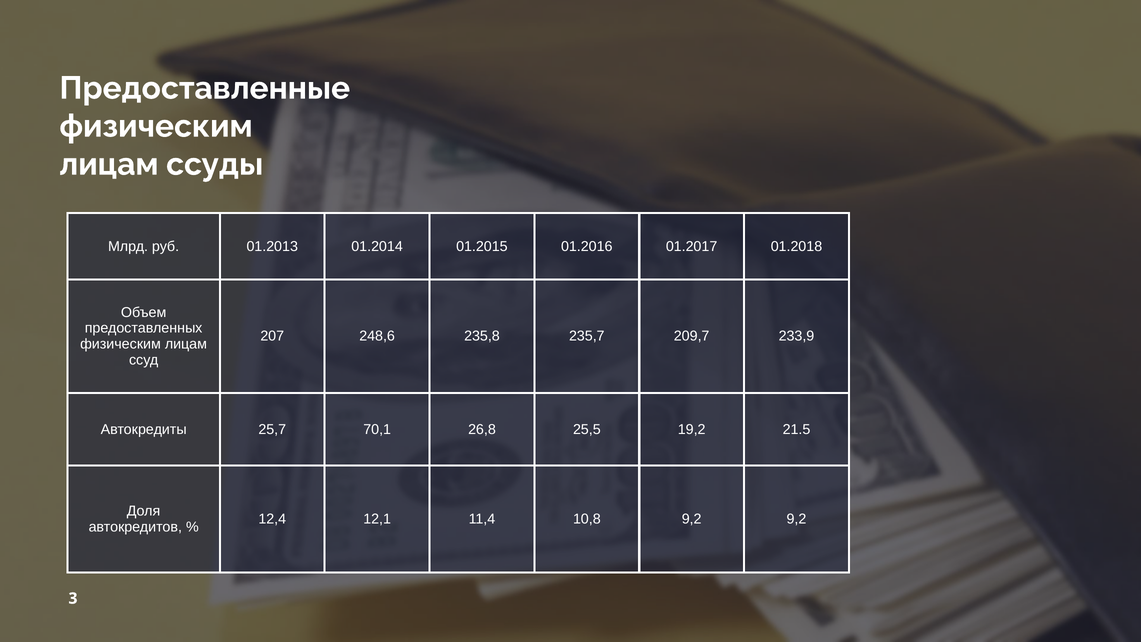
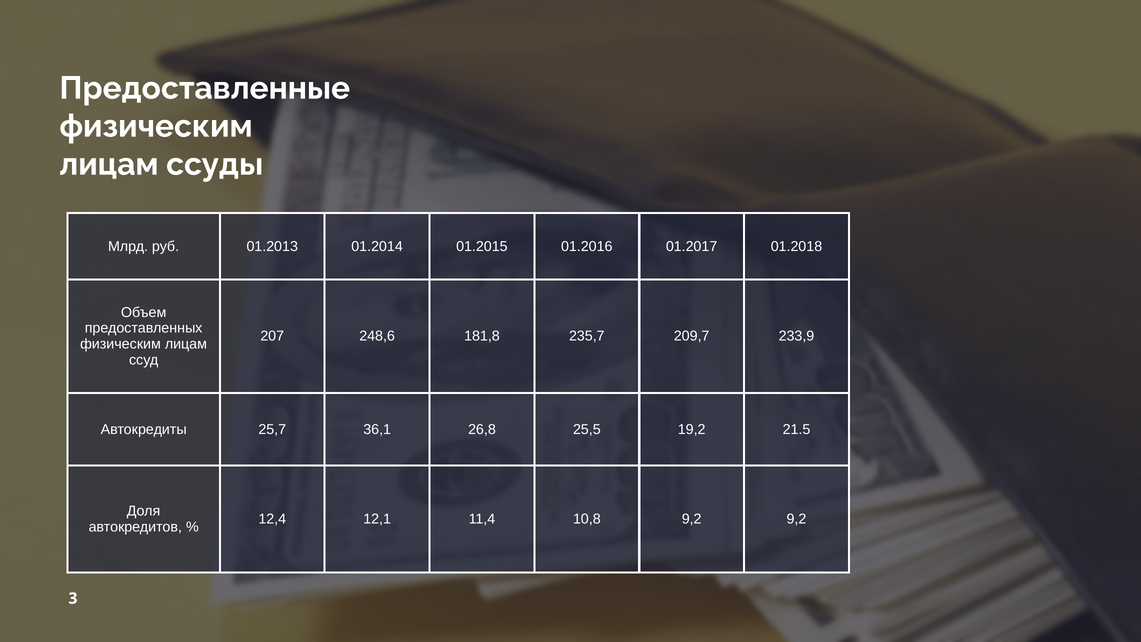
235,8: 235,8 -> 181,8
70,1: 70,1 -> 36,1
